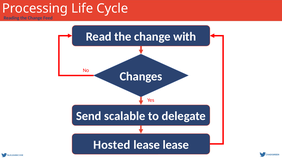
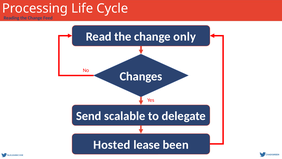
with: with -> only
lease lease: lease -> been
